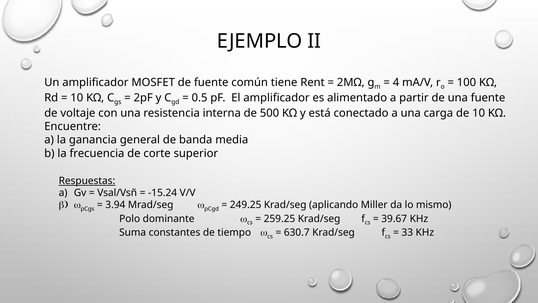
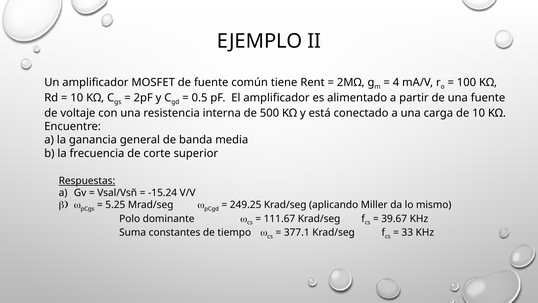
3.94: 3.94 -> 5.25
259.25: 259.25 -> 111.67
630.7: 630.7 -> 377.1
